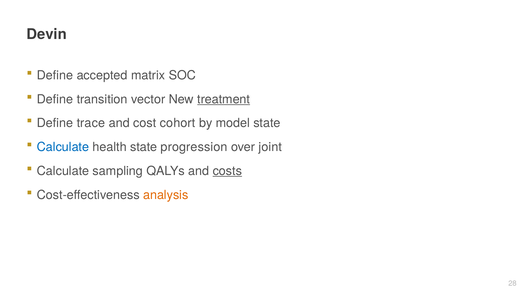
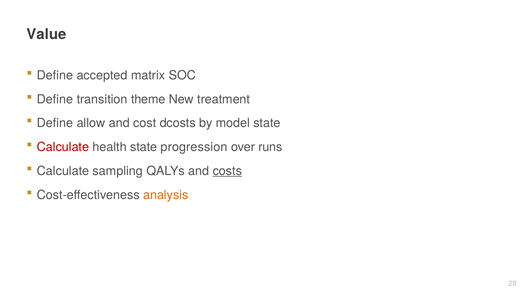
Devin: Devin -> Value
vector: vector -> theme
treatment underline: present -> none
trace: trace -> allow
cohort: cohort -> dcosts
Calculate at (63, 147) colour: blue -> red
joint: joint -> runs
